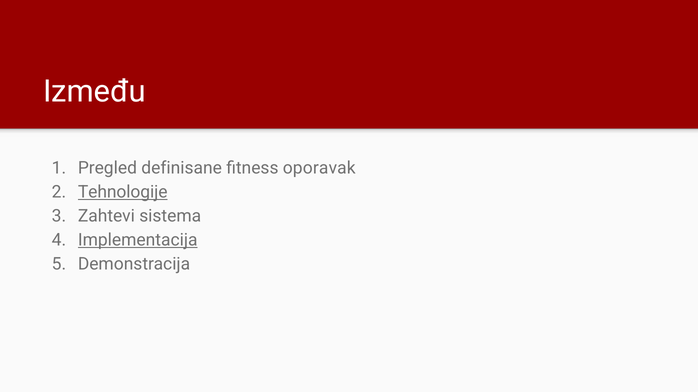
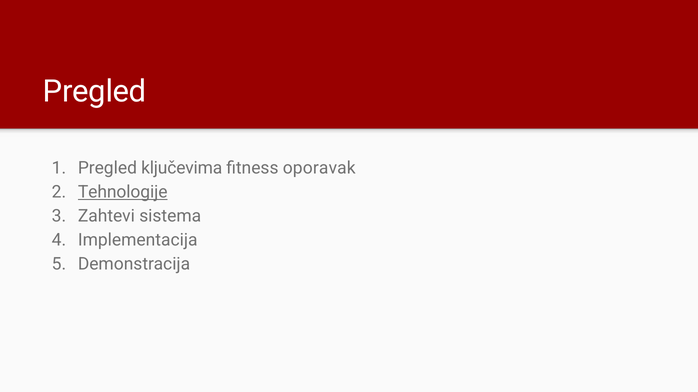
Između at (94, 92): Između -> Pregled
definisane: definisane -> ključevima
Implementacija underline: present -> none
